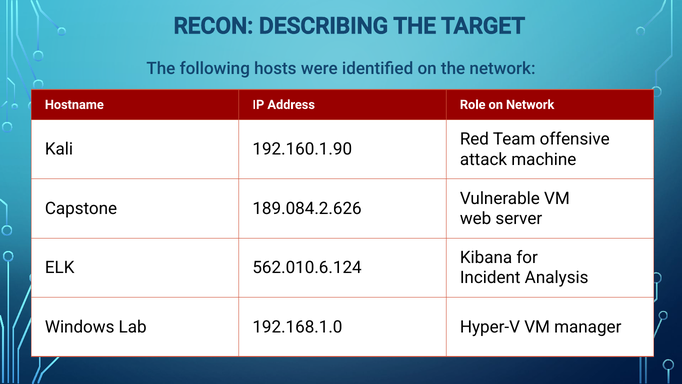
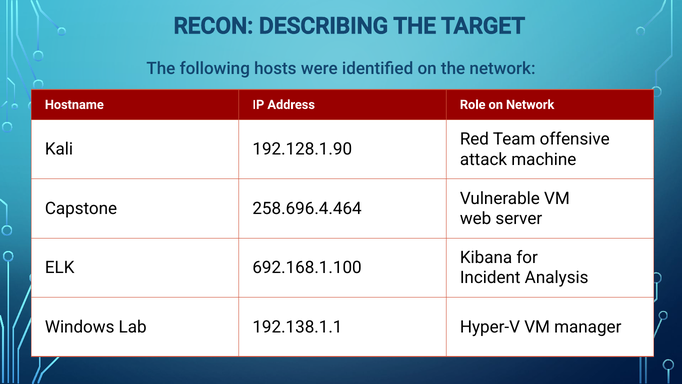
192.160.1.90: 192.160.1.90 -> 192.128.1.90
189.084.2.626: 189.084.2.626 -> 258.696.4.464
562.010.6.124: 562.010.6.124 -> 692.168.1.100
192.168.1.0: 192.168.1.0 -> 192.138.1.1
